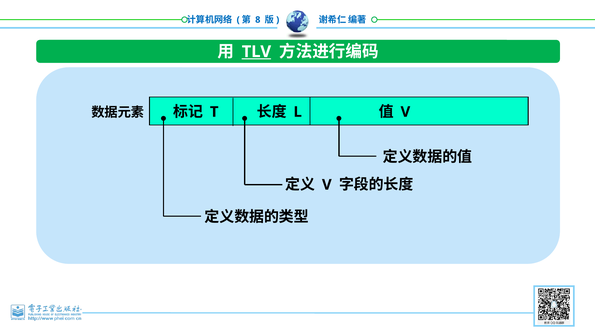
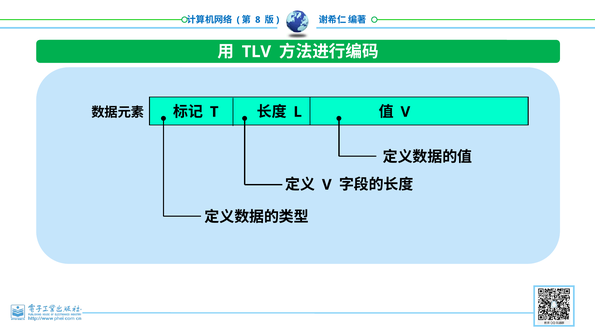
TLV underline: present -> none
